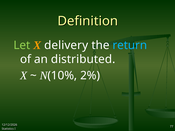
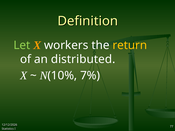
delivery: delivery -> workers
return colour: light blue -> yellow
2%: 2% -> 7%
